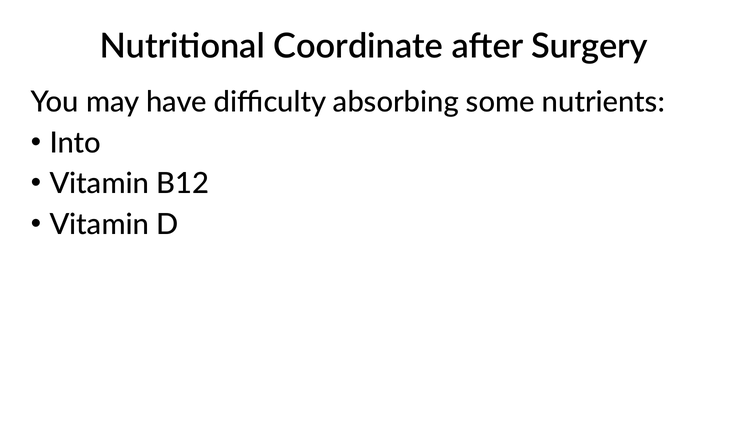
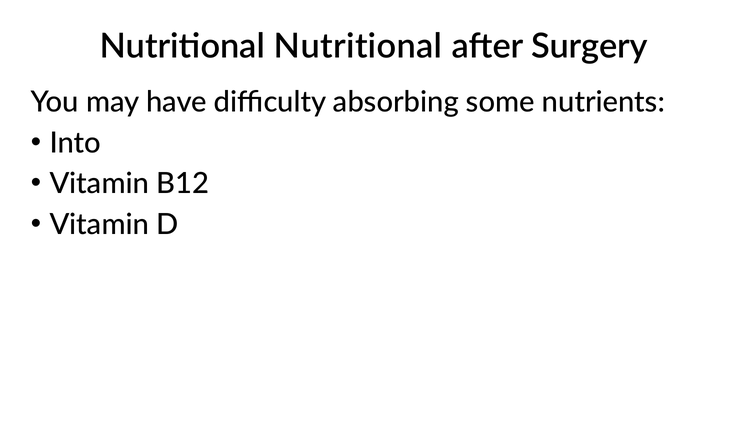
Nutritional Coordinate: Coordinate -> Nutritional
